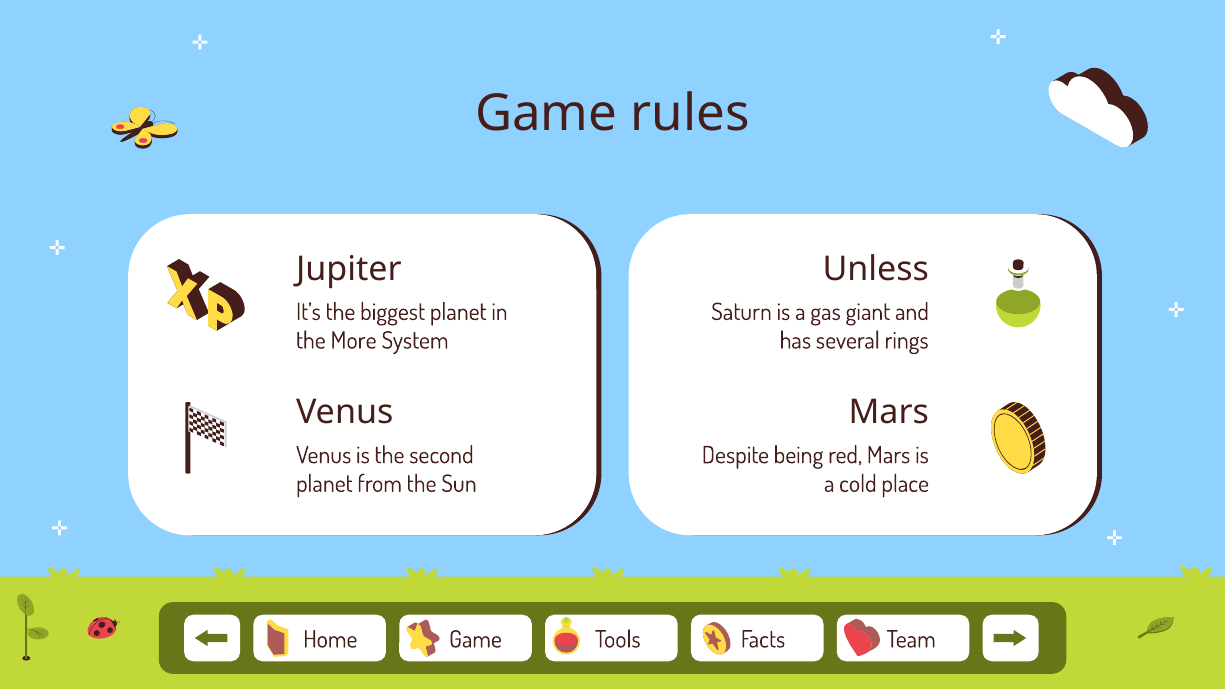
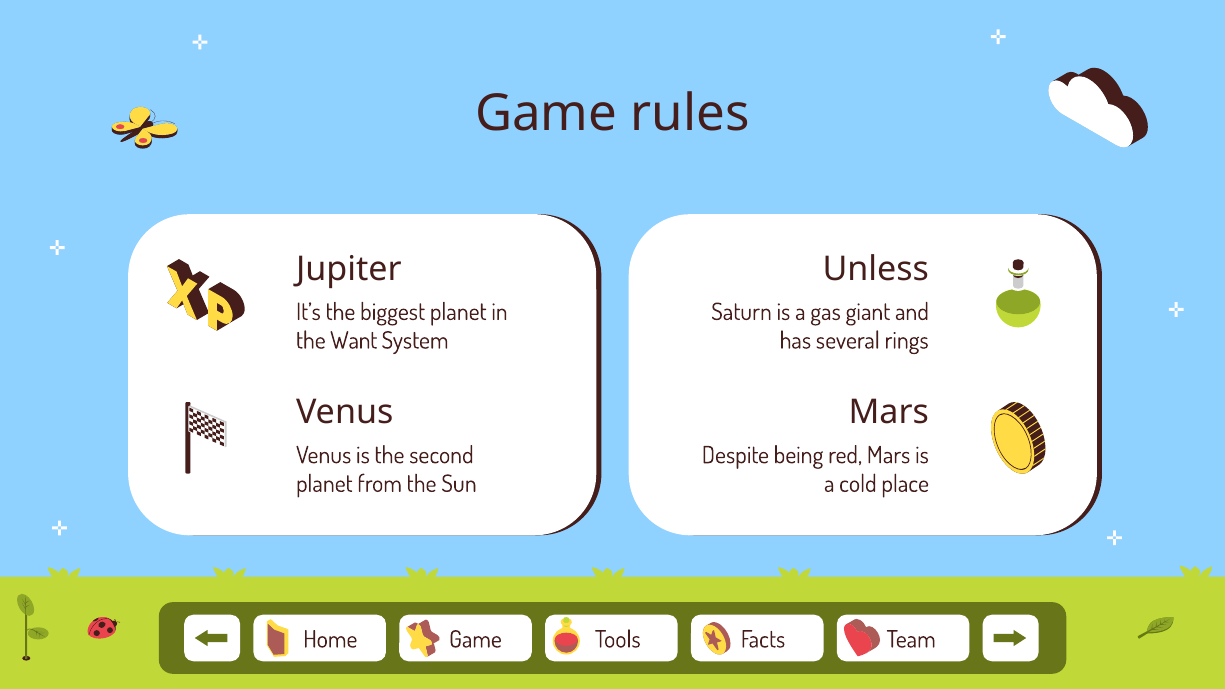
More: More -> Want
